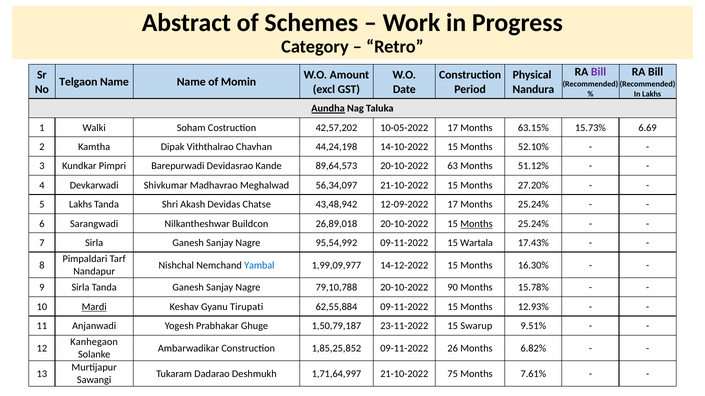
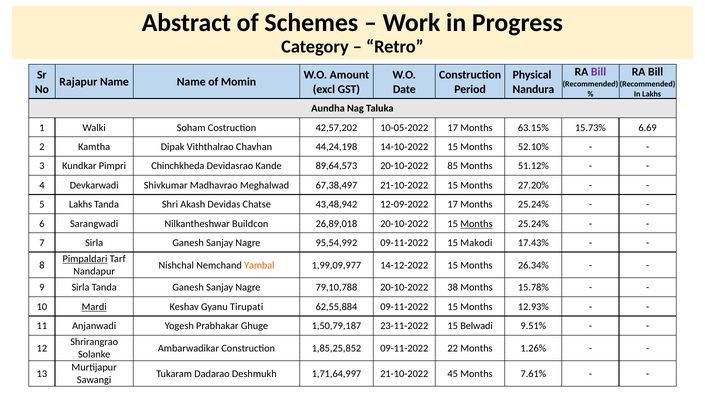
Telgaon: Telgaon -> Rajapur
Aundha underline: present -> none
Barepurwadi: Barepurwadi -> Chinchkheda
63: 63 -> 85
56,34,097: 56,34,097 -> 67,38,497
Wartala: Wartala -> Makodi
Pimpaldari underline: none -> present
Yambal colour: blue -> orange
16.30%: 16.30% -> 26.34%
90: 90 -> 38
Swarup: Swarup -> Belwadi
Kanhegaon: Kanhegaon -> Shrirangrao
26: 26 -> 22
6.82%: 6.82% -> 1.26%
75: 75 -> 45
